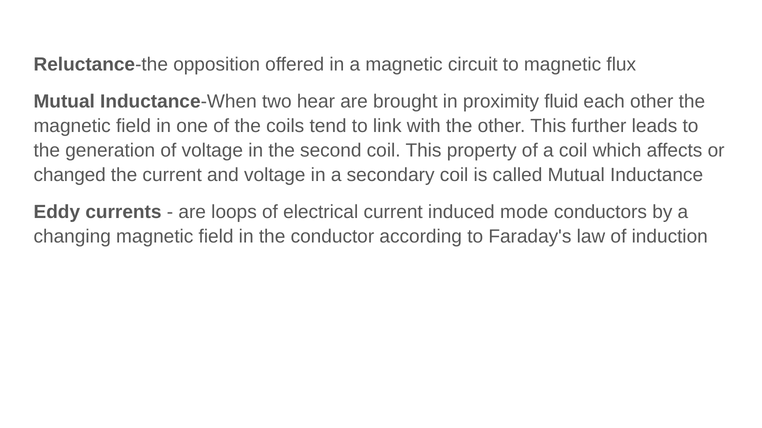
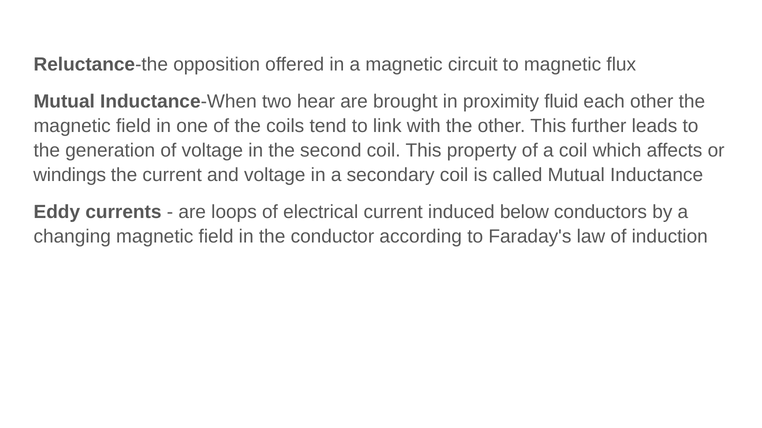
changed: changed -> windings
mode: mode -> below
